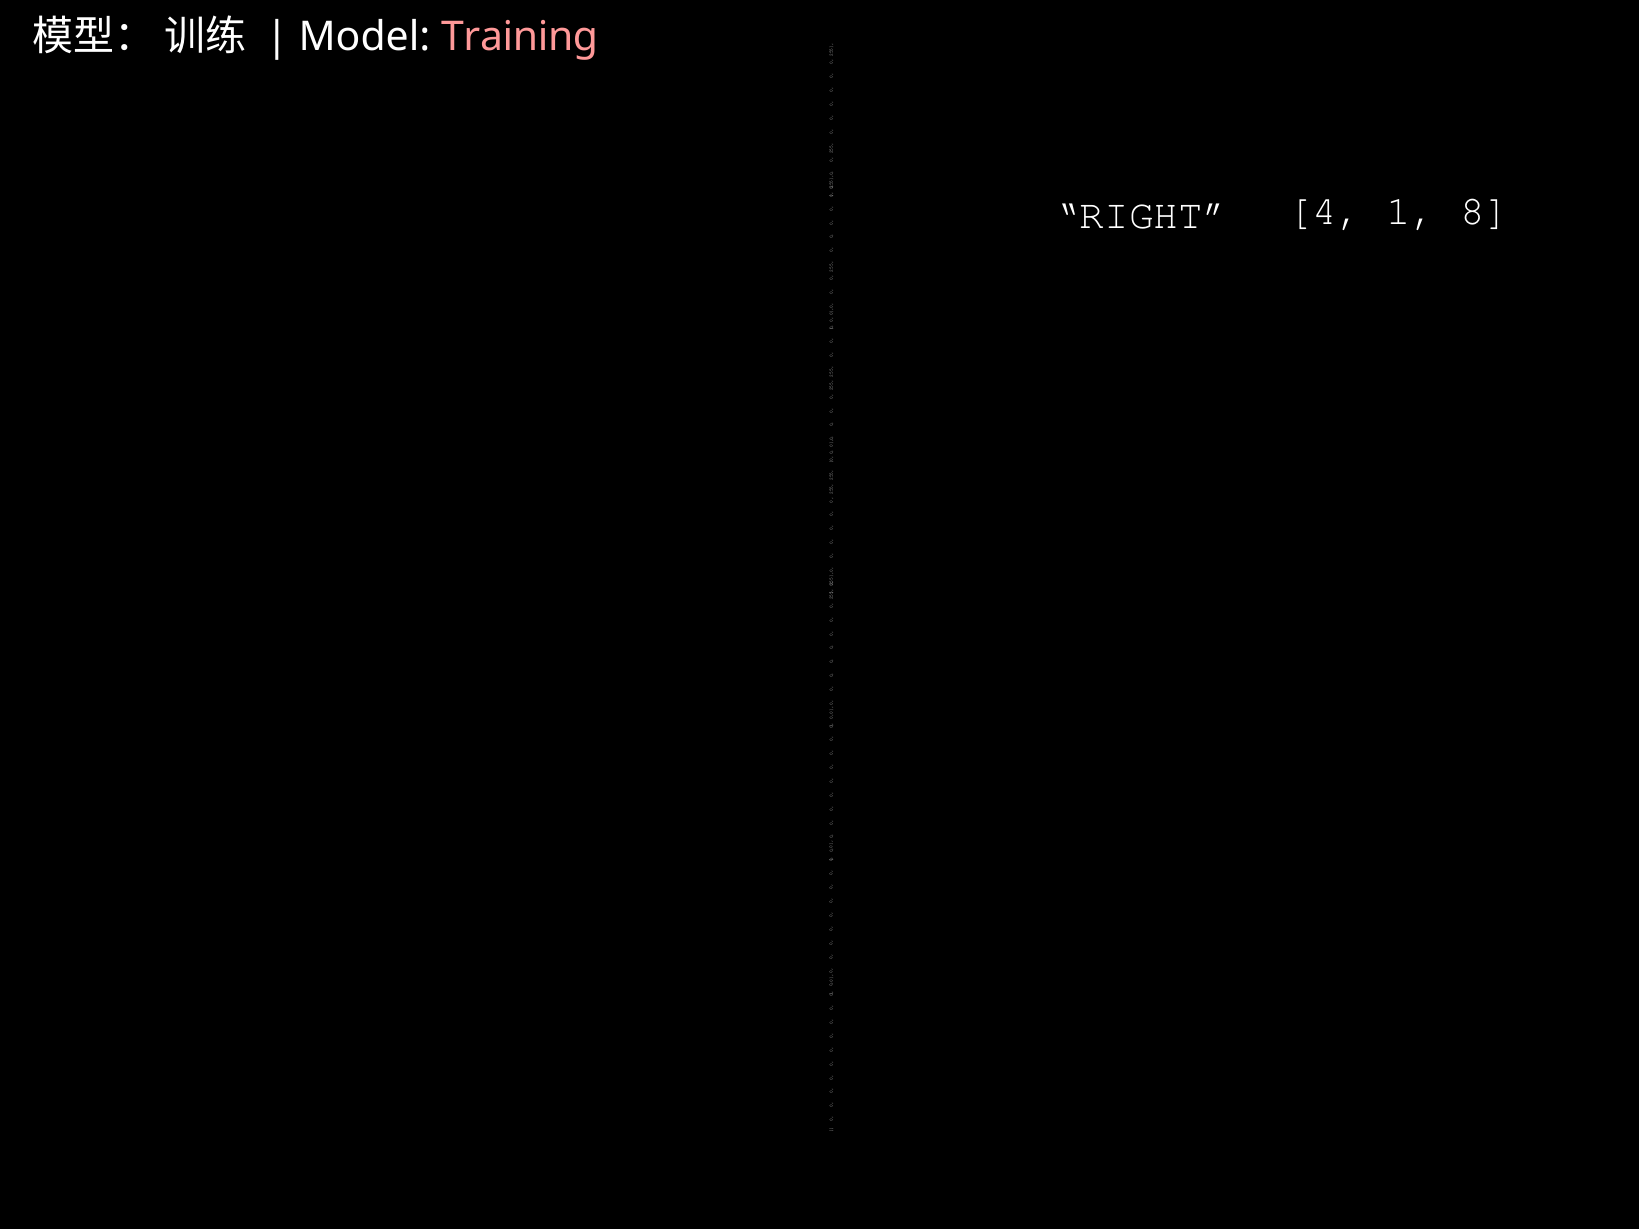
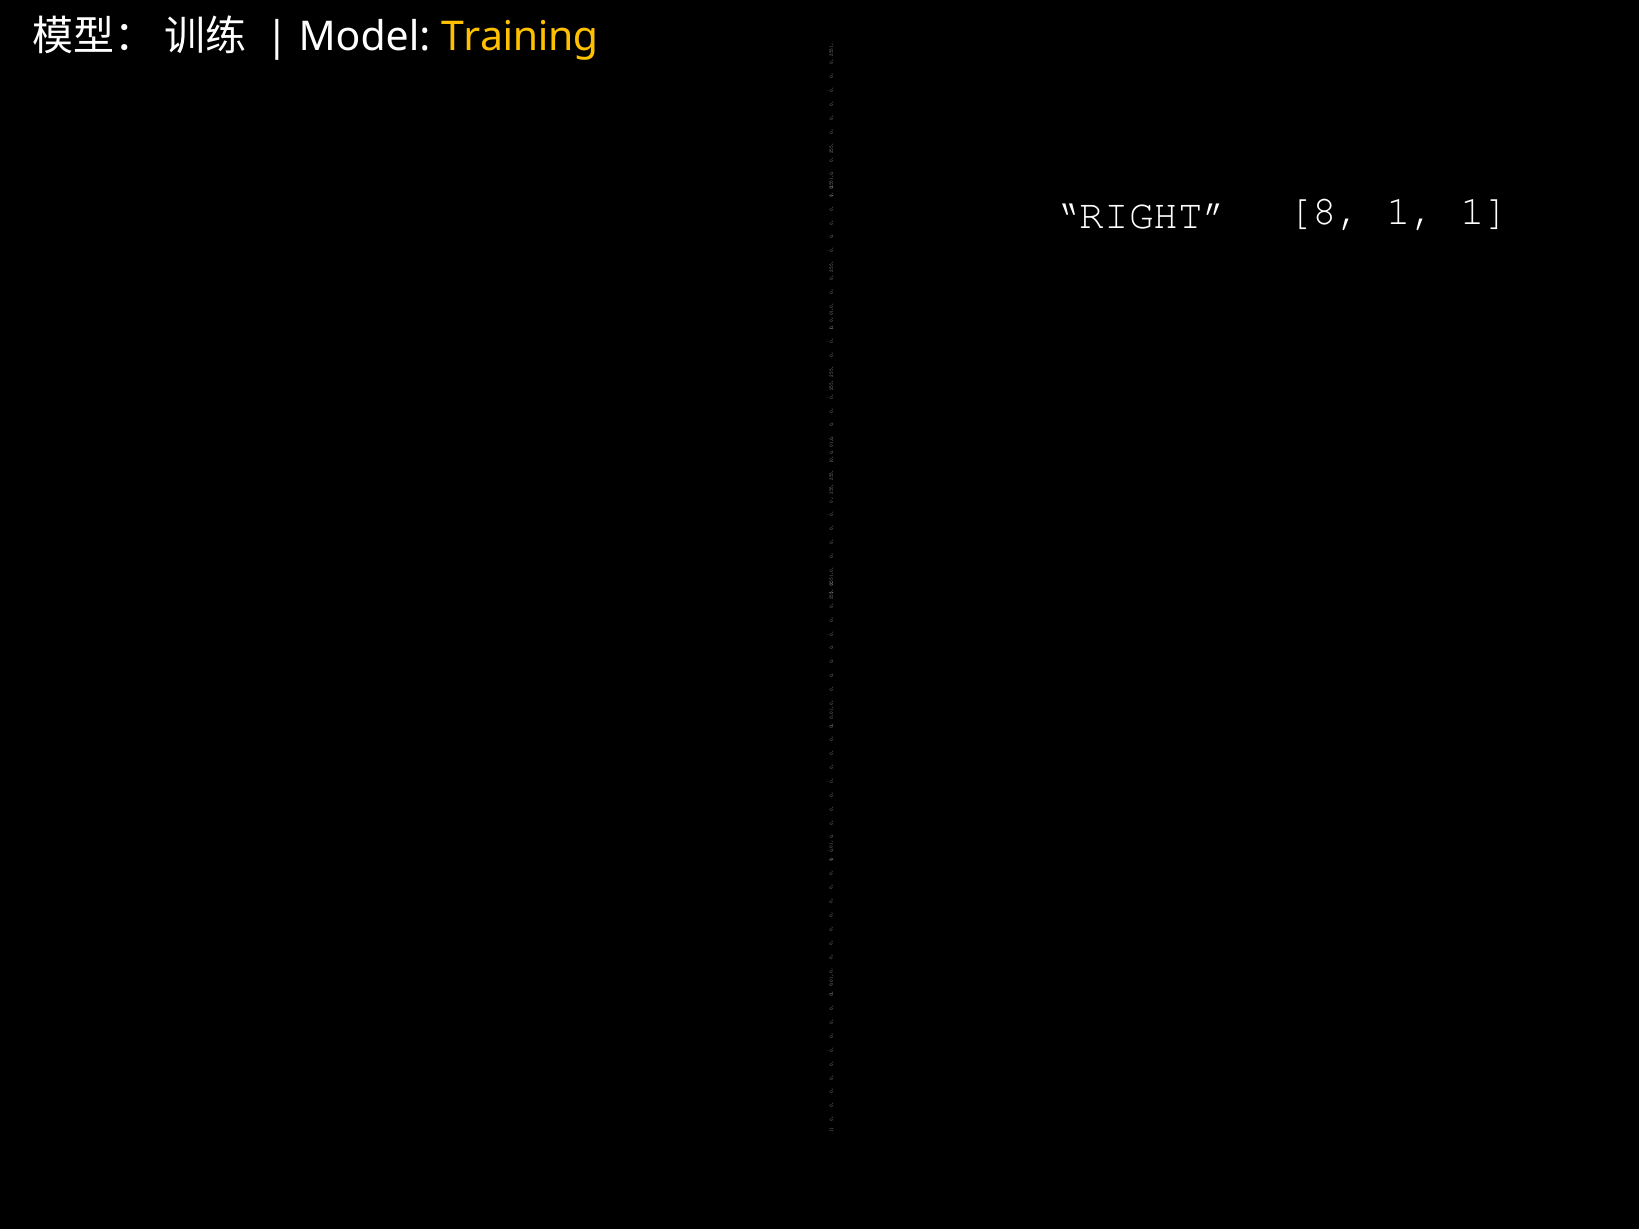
Training colour: pink -> yellow
4: 4 -> 8
1 8: 8 -> 1
